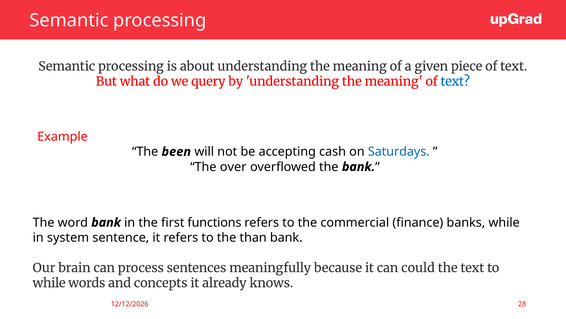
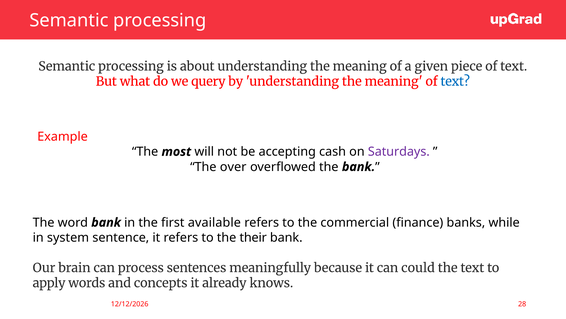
been: been -> most
Saturdays colour: blue -> purple
functions: functions -> available
than: than -> their
while at (49, 283): while -> apply
